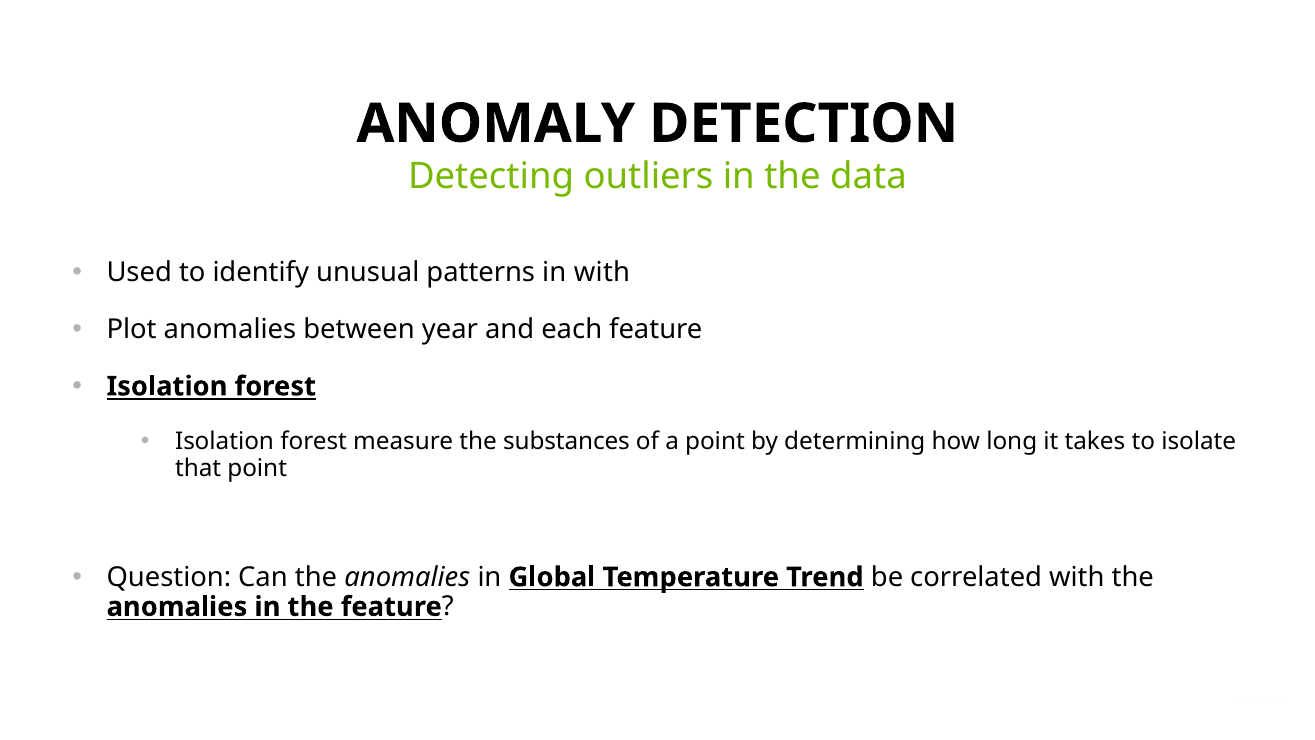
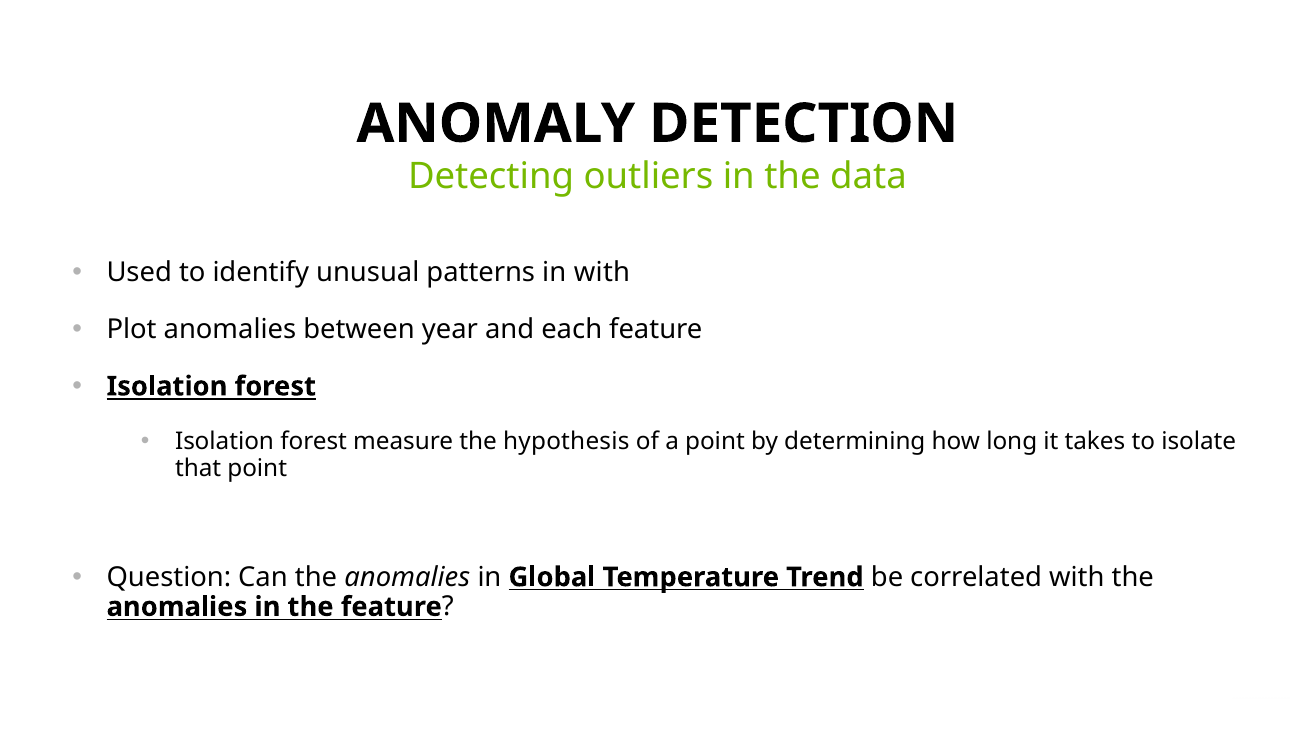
substances: substances -> hypothesis
